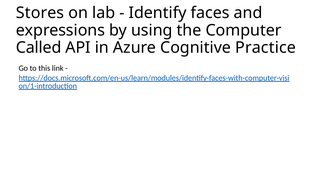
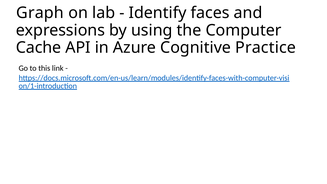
Stores: Stores -> Graph
Called: Called -> Cache
